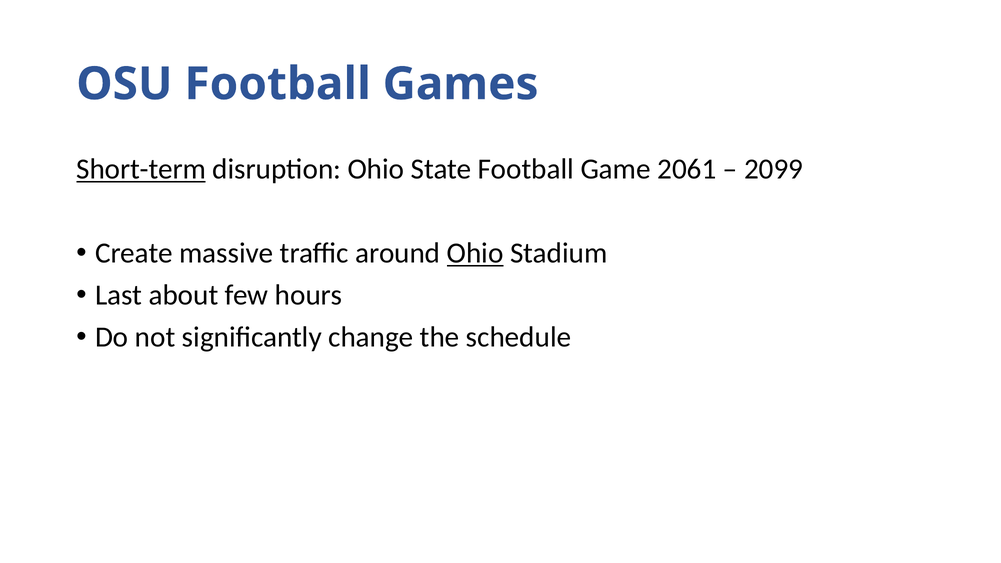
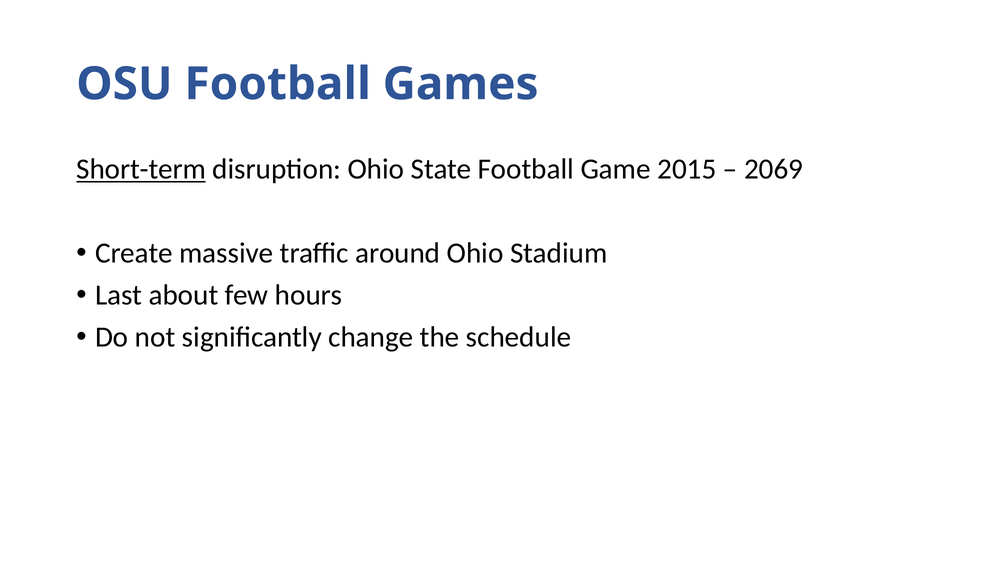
2061: 2061 -> 2015
2099: 2099 -> 2069
Ohio at (475, 253) underline: present -> none
